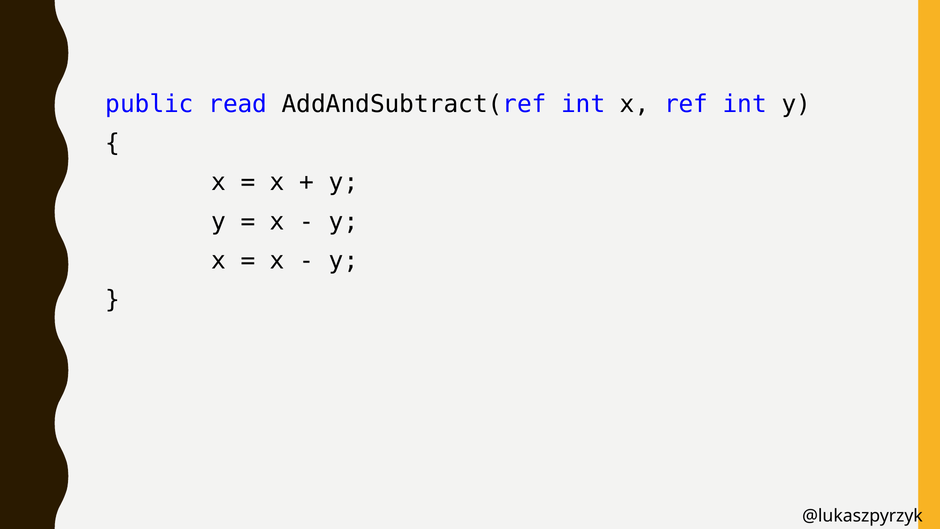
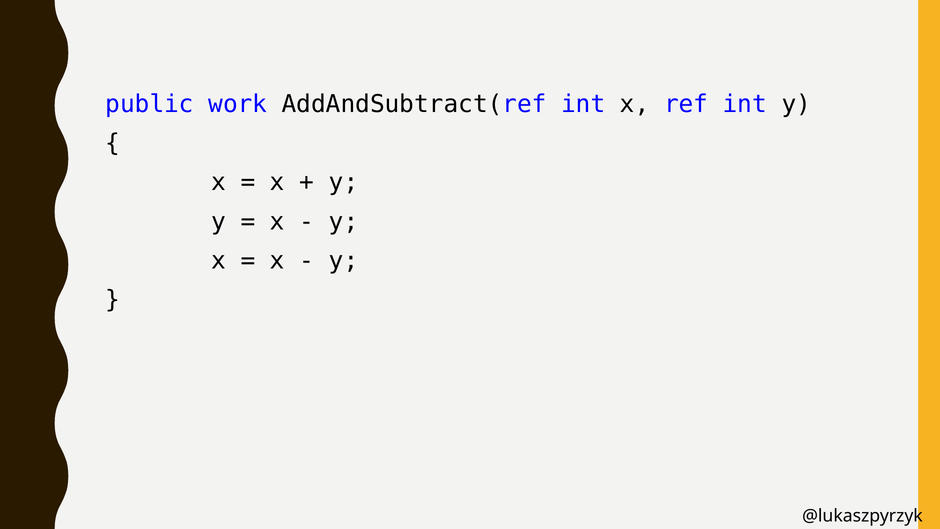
read: read -> work
